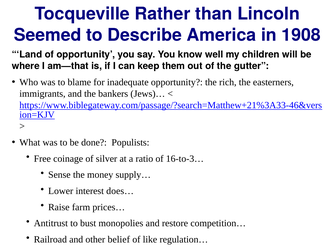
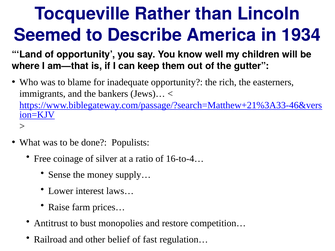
1908: 1908 -> 1934
16-to-3…: 16-to-3… -> 16-to-4…
does…: does… -> laws…
like: like -> fast
